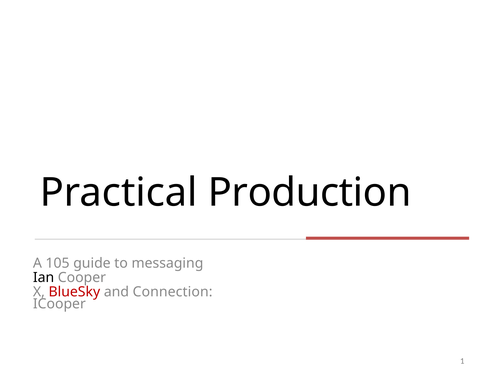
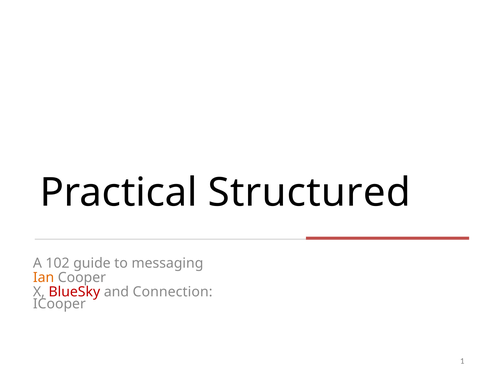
Production: Production -> Structured
105: 105 -> 102
Ian colour: black -> orange
